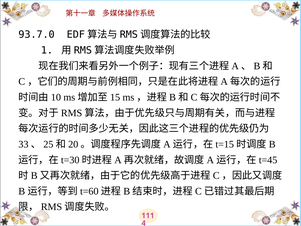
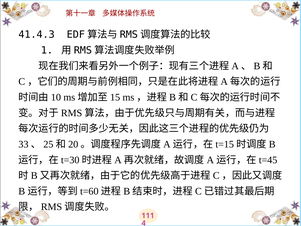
93.7.0: 93.7.0 -> 41.4.3
